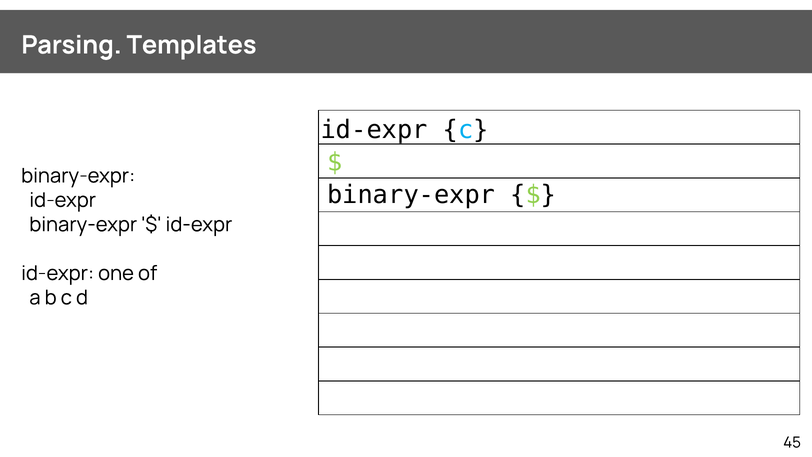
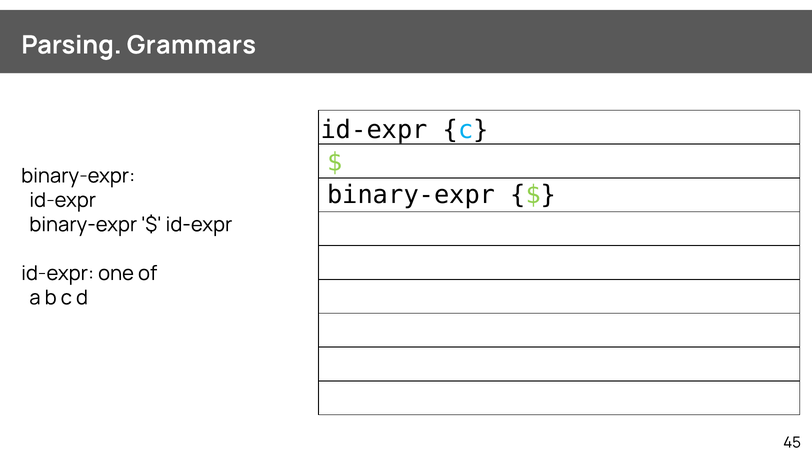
Templates: Templates -> Grammars
